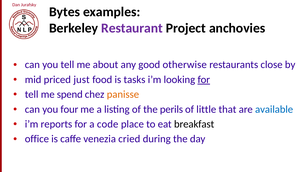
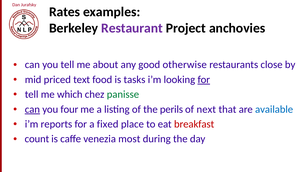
Bytes: Bytes -> Rates
just: just -> text
spend: spend -> which
panisse colour: orange -> green
can at (32, 110) underline: none -> present
little: little -> next
code: code -> fixed
breakfast colour: black -> red
office: office -> count
cried: cried -> most
